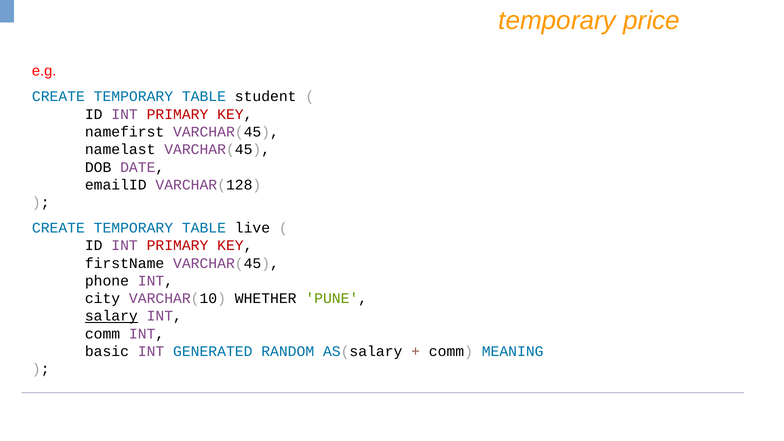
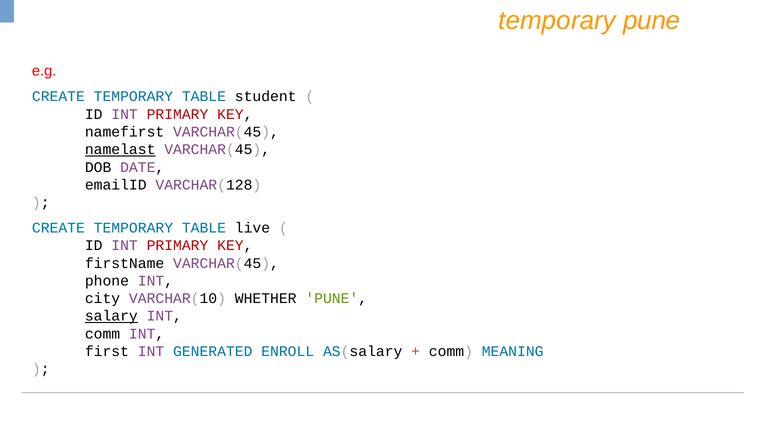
temporary price: price -> pune
namelast underline: none -> present
basic: basic -> first
RANDOM: RANDOM -> ENROLL
